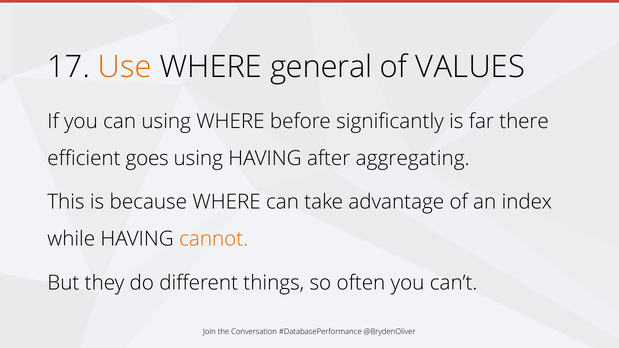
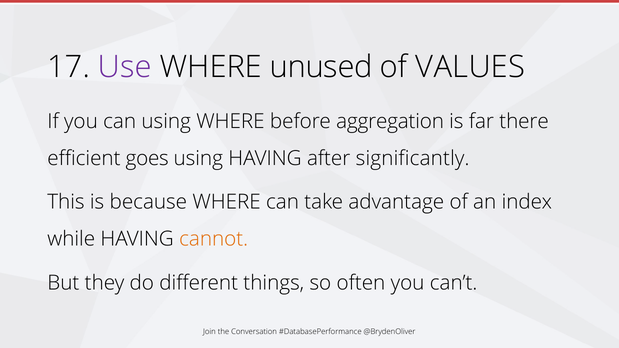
Use colour: orange -> purple
general: general -> unused
significantly: significantly -> aggregation
aggregating: aggregating -> significantly
